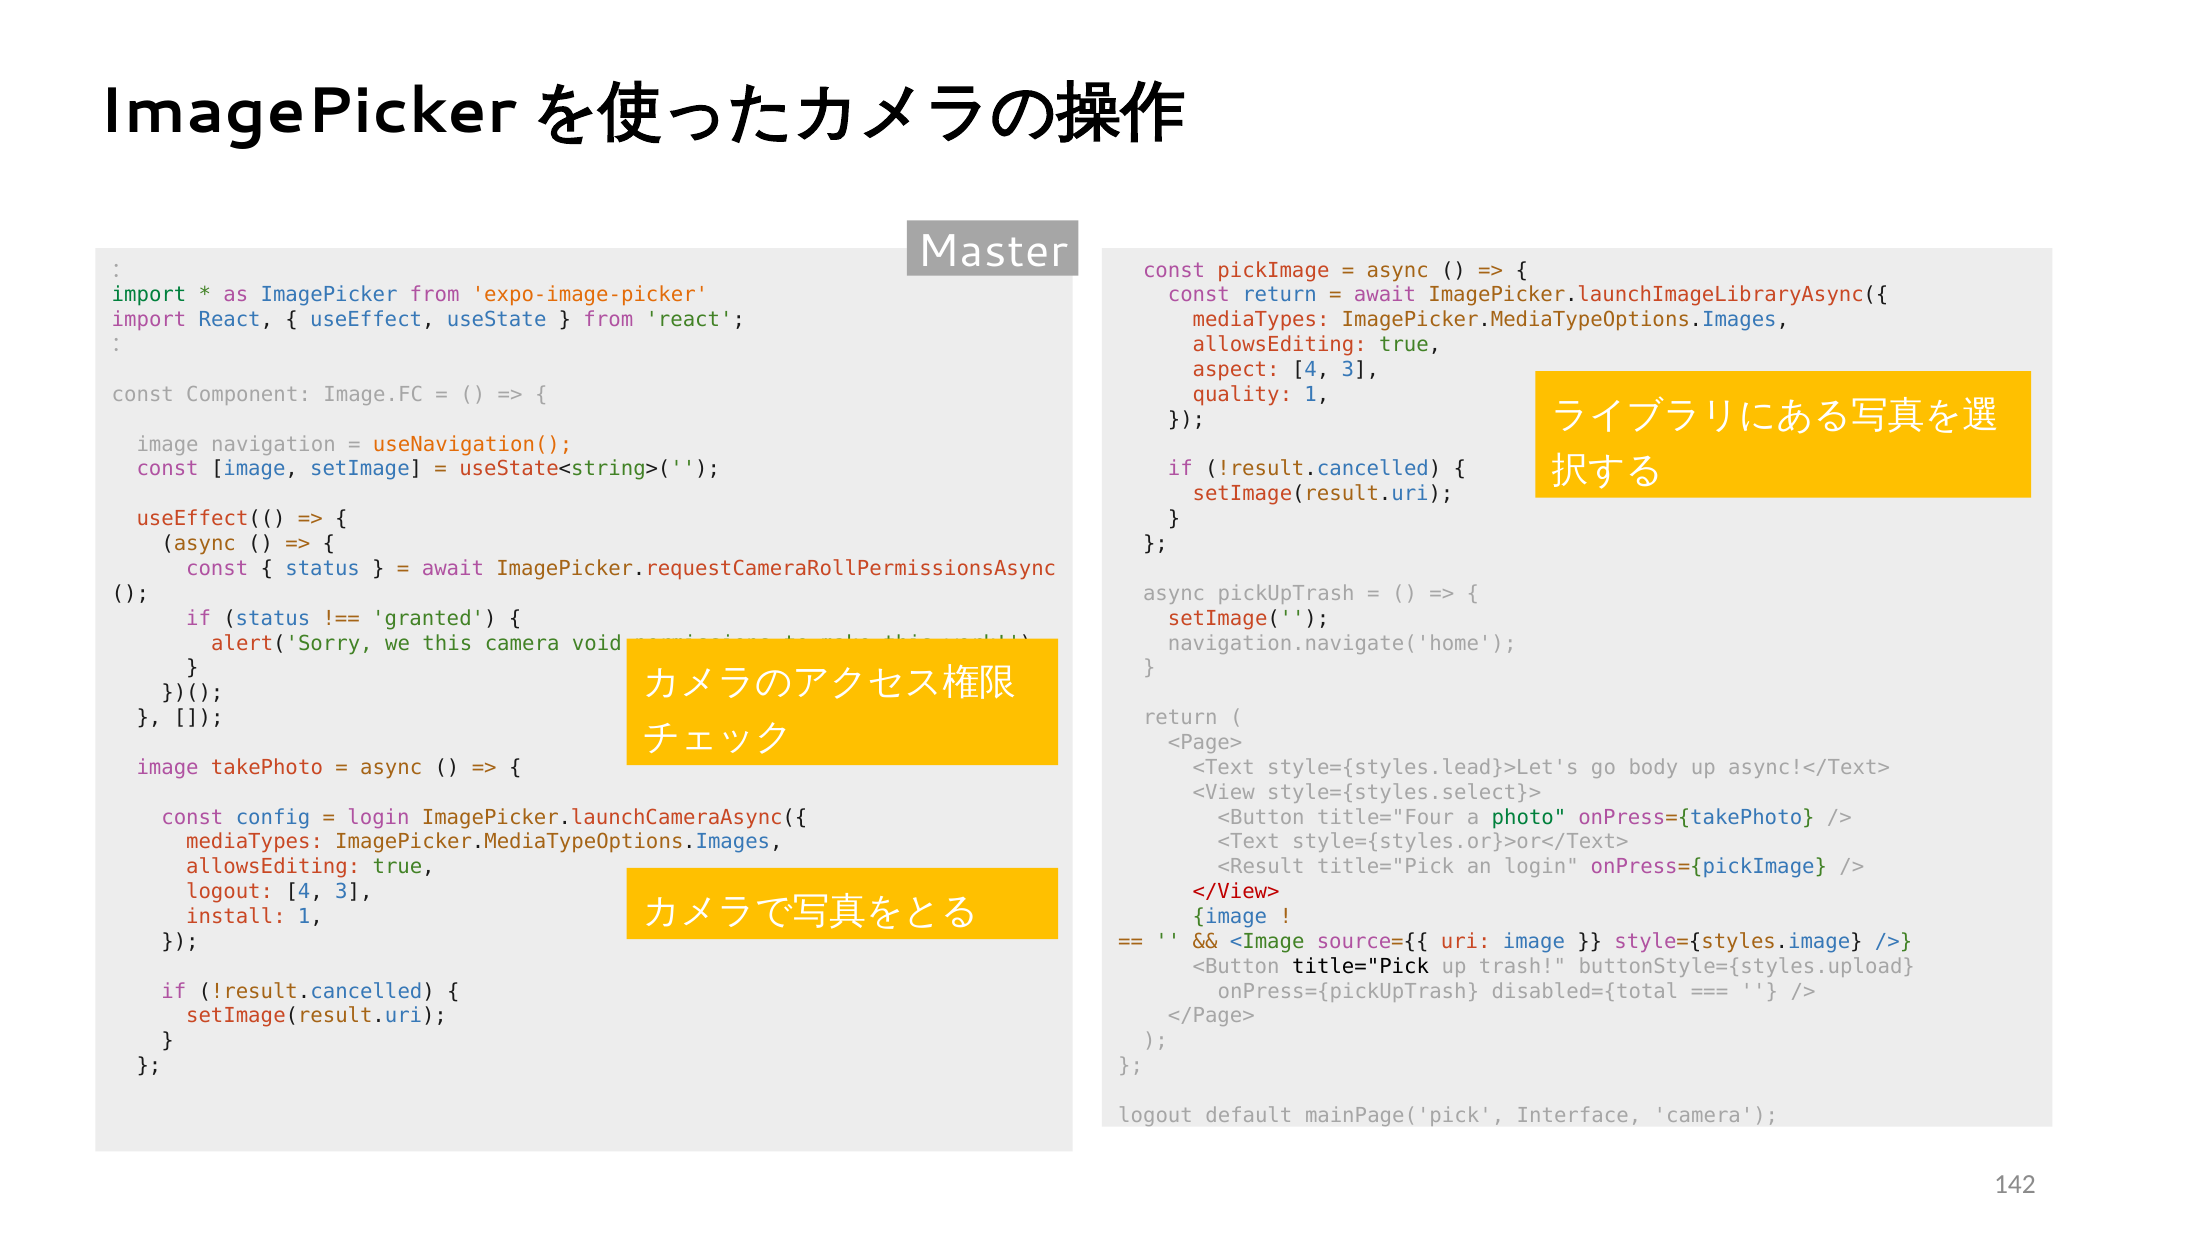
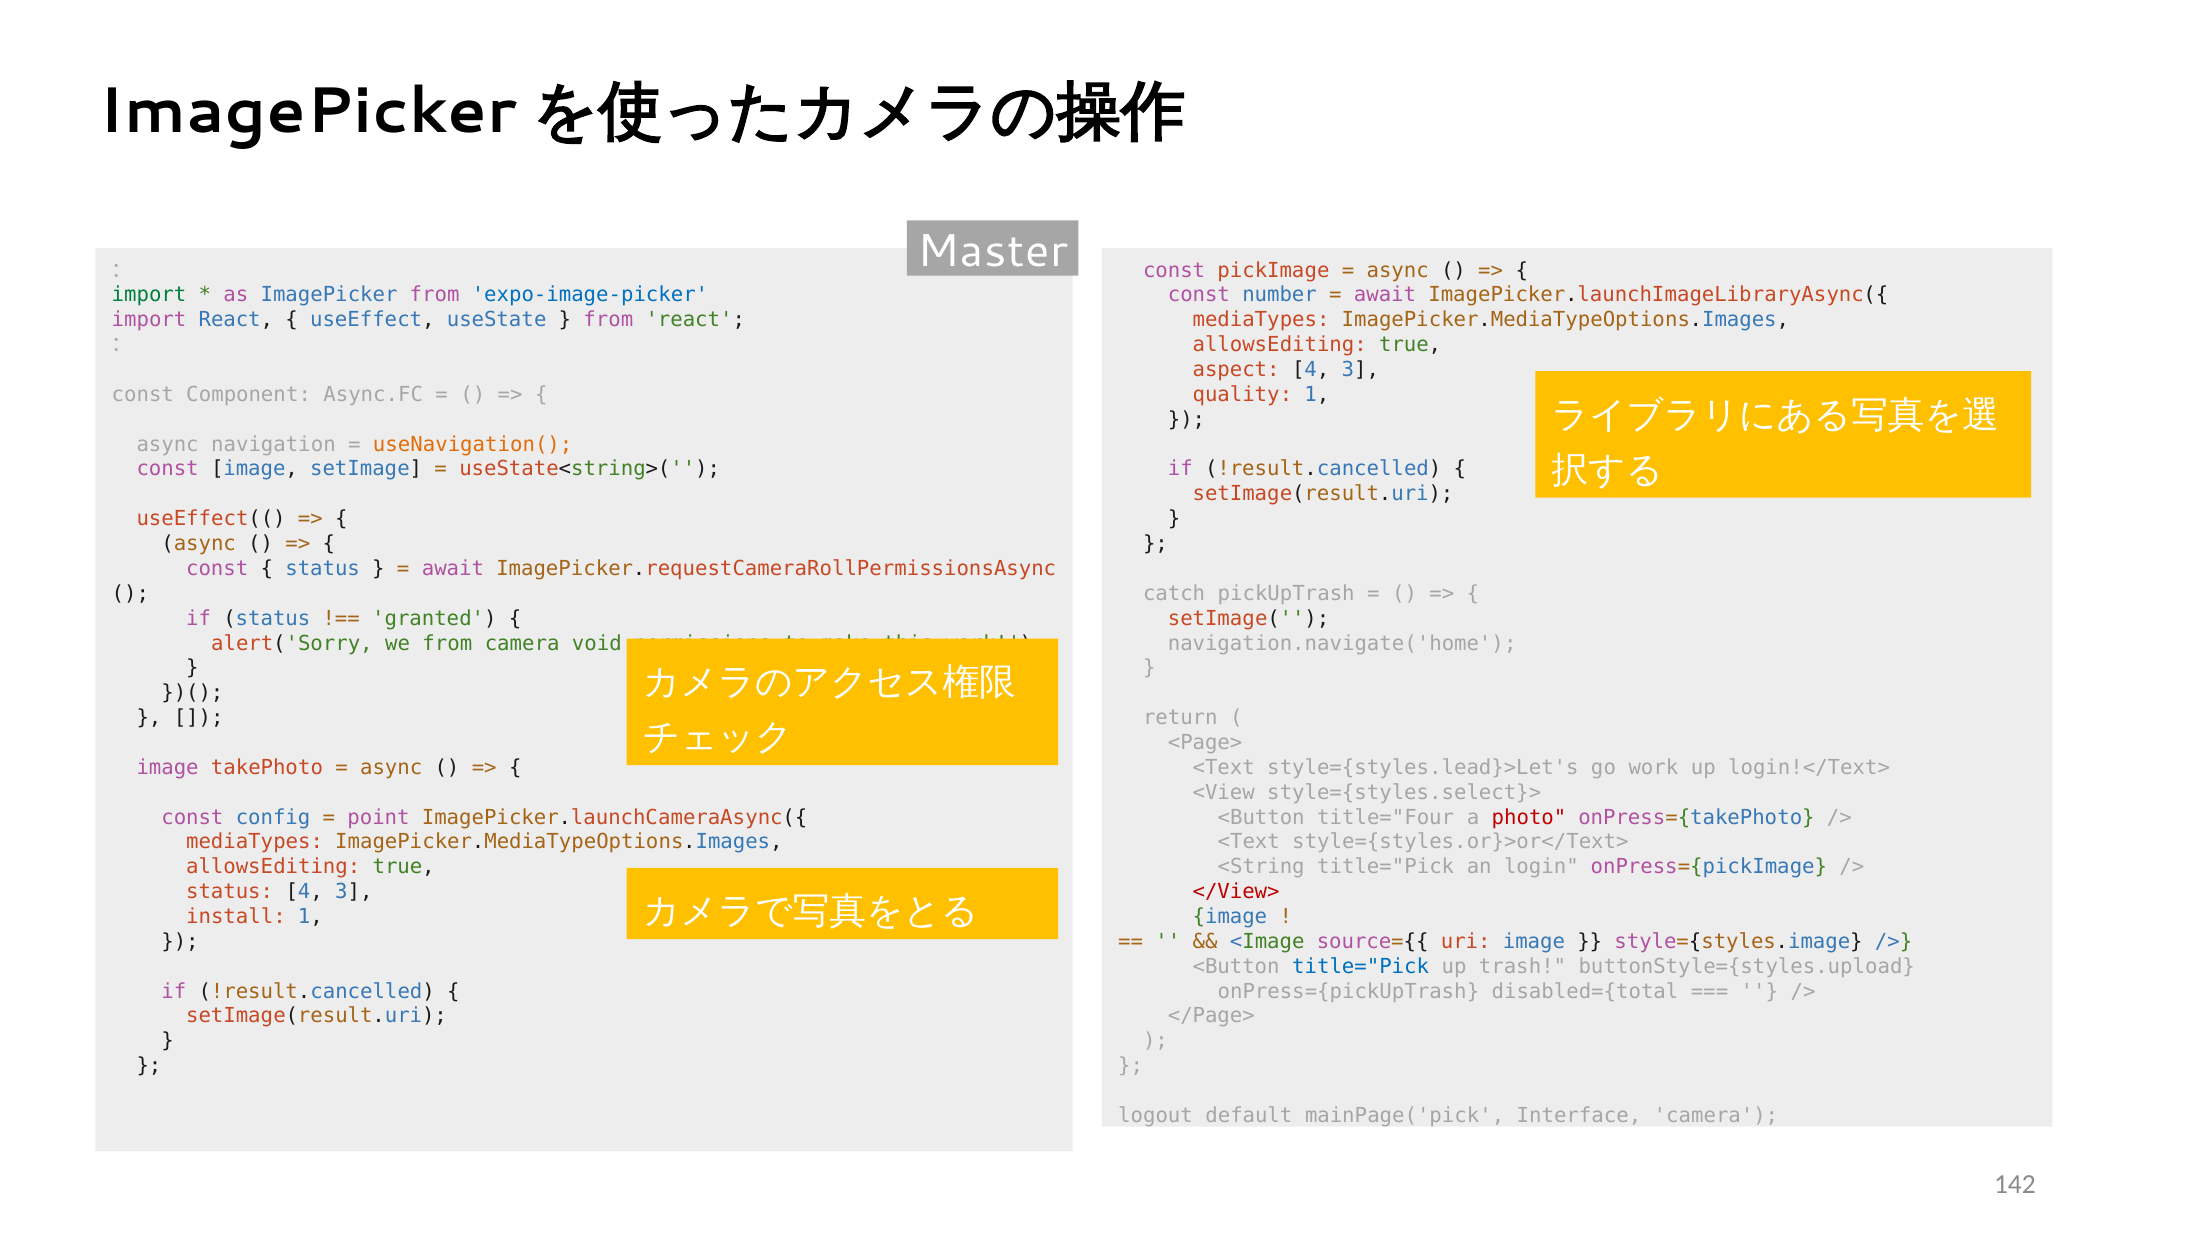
expo-image-picker colour: orange -> blue
const return: return -> number
Image.FC: Image.FC -> Async.FC
image at (168, 444): image -> async
async at (1174, 593): async -> catch
we this: this -> from
go body: body -> work
async!</Text>: async!</Text> -> login!</Text>
login at (379, 817): login -> point
photo colour: green -> red
<Result: <Result -> <String
logout at (230, 892): logout -> status
title="Pick at (1361, 966) colour: black -> blue
